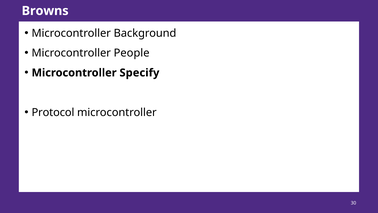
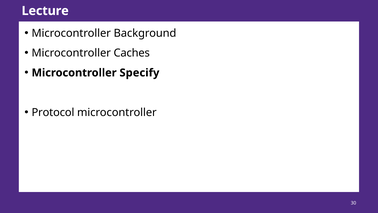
Browns: Browns -> Lecture
People: People -> Caches
